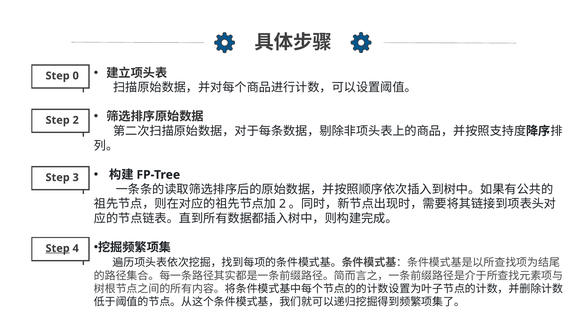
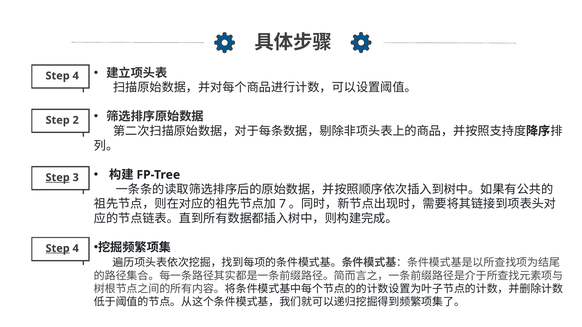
0 at (76, 76): 0 -> 4
Step at (58, 178) underline: none -> present
2 at (283, 204): 2 -> 7
